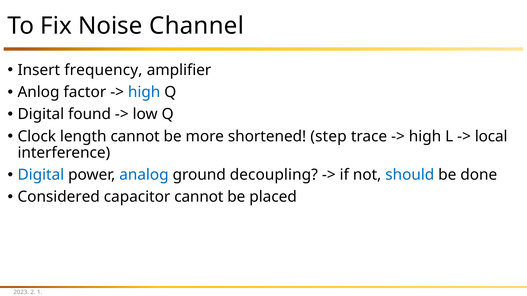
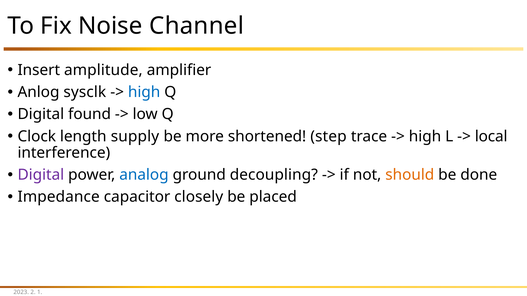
frequency: frequency -> amplitude
factor: factor -> sysclk
length cannot: cannot -> supply
Digital at (41, 175) colour: blue -> purple
should colour: blue -> orange
Considered: Considered -> Impedance
capacitor cannot: cannot -> closely
